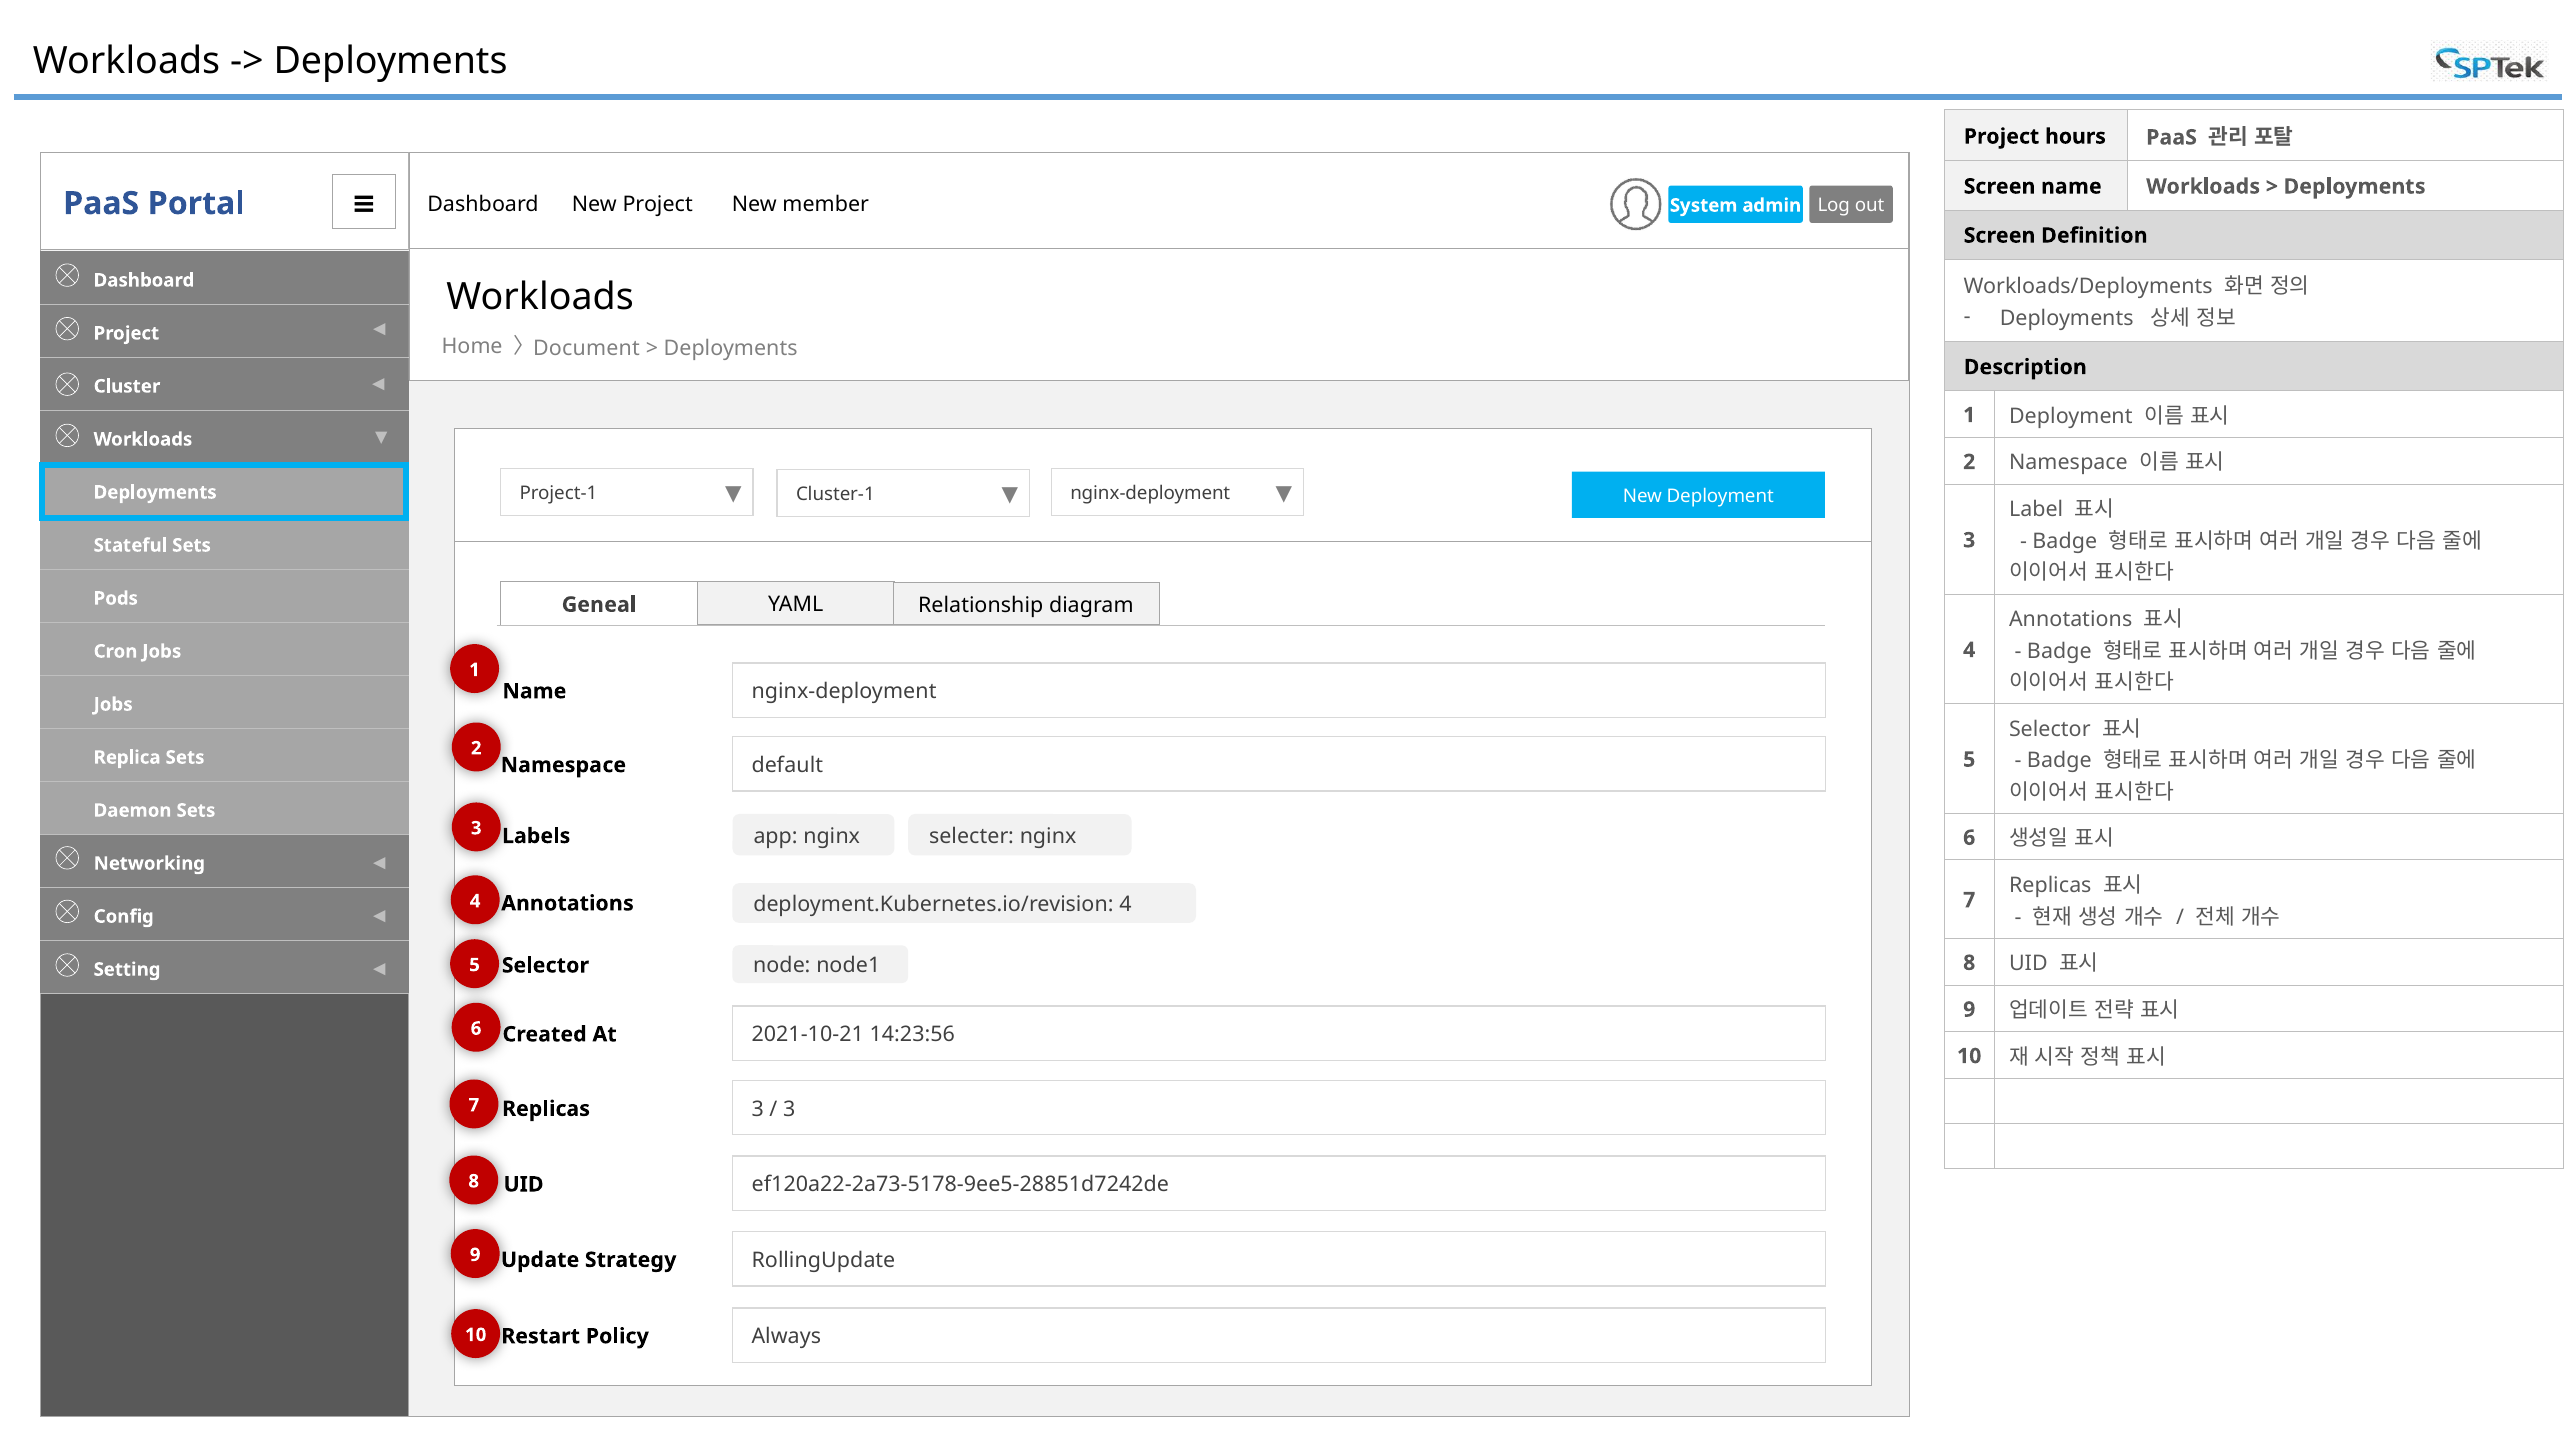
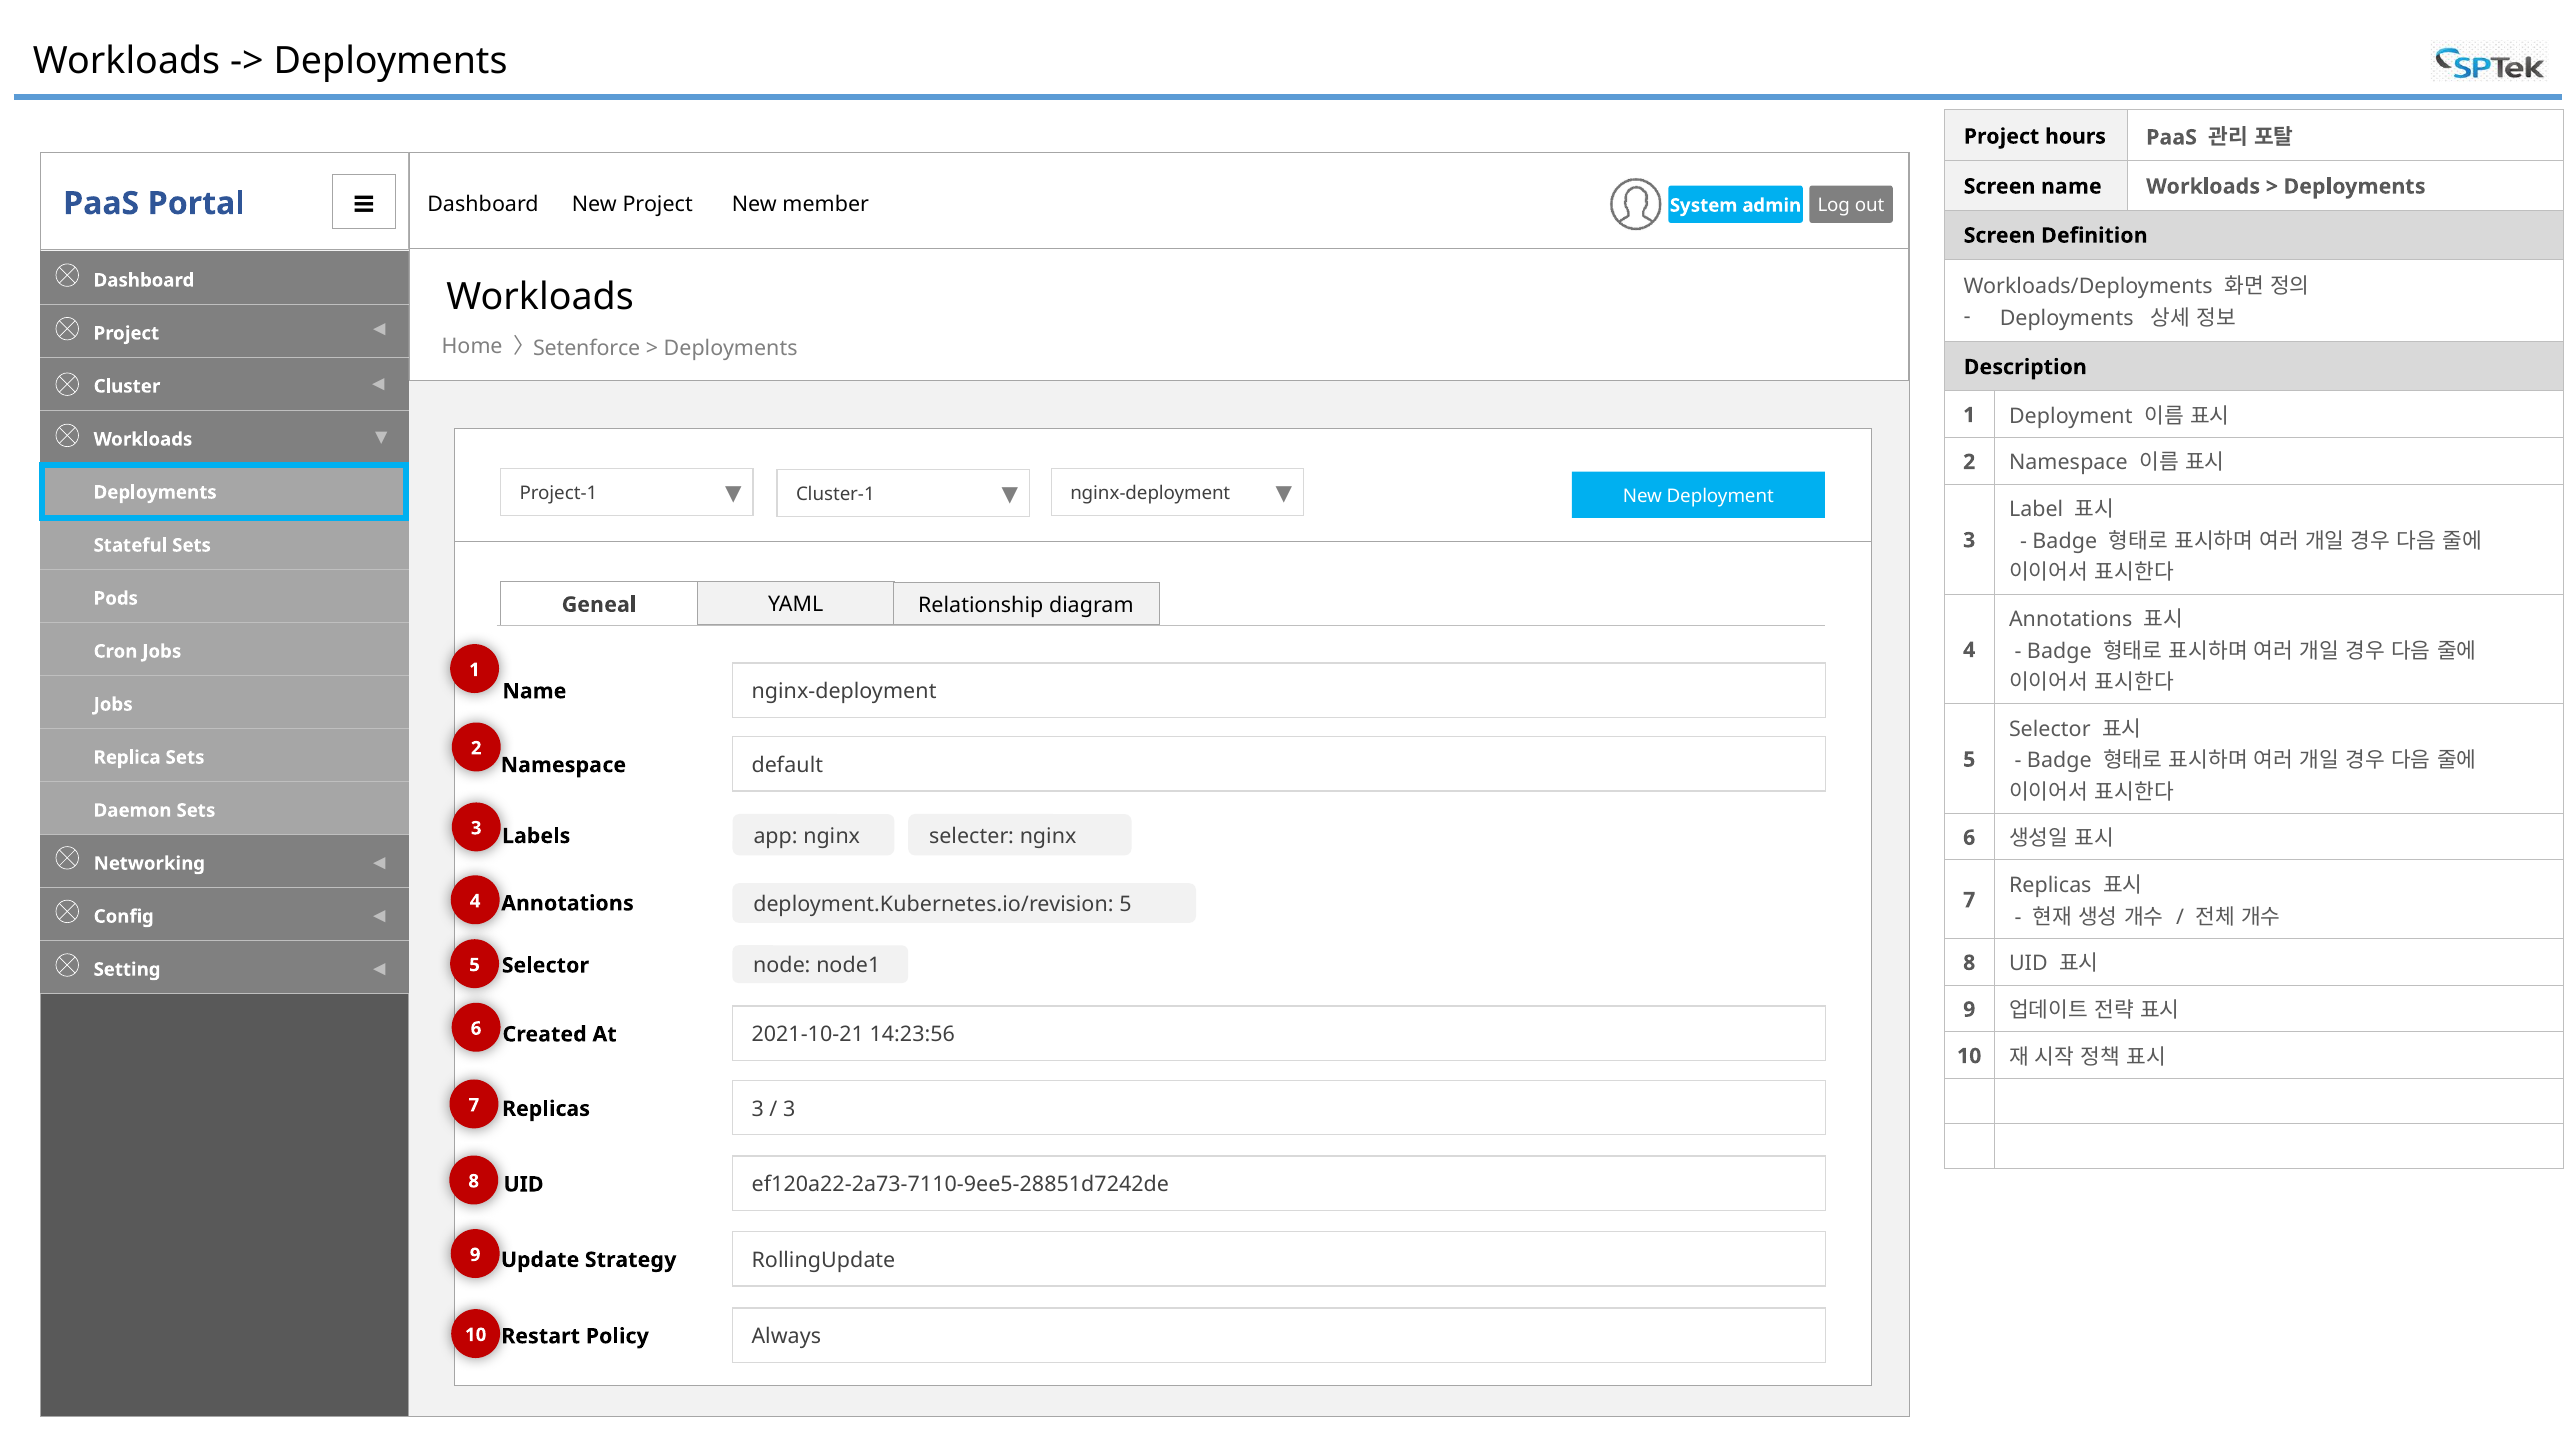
Document: Document -> Setenforce
deployment.Kubernetes.io/revision 4: 4 -> 5
ef120a22-2a73-5178-9ee5-28851d7242de: ef120a22-2a73-5178-9ee5-28851d7242de -> ef120a22-2a73-7110-9ee5-28851d7242de
